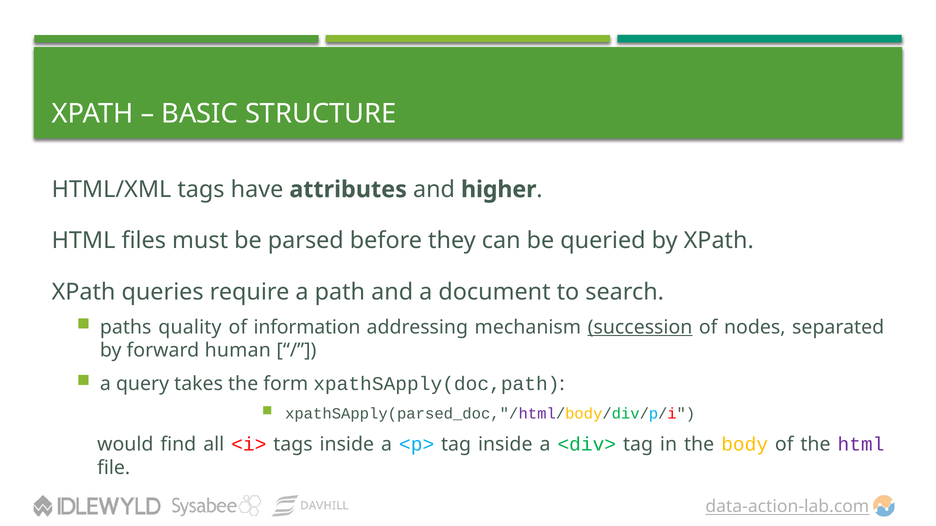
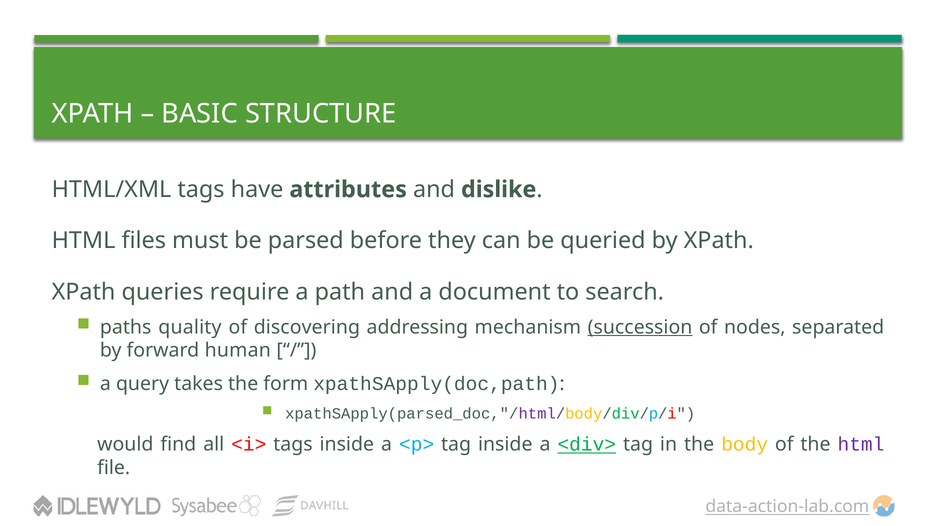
higher: higher -> dislike
information: information -> discovering
<div> underline: none -> present
